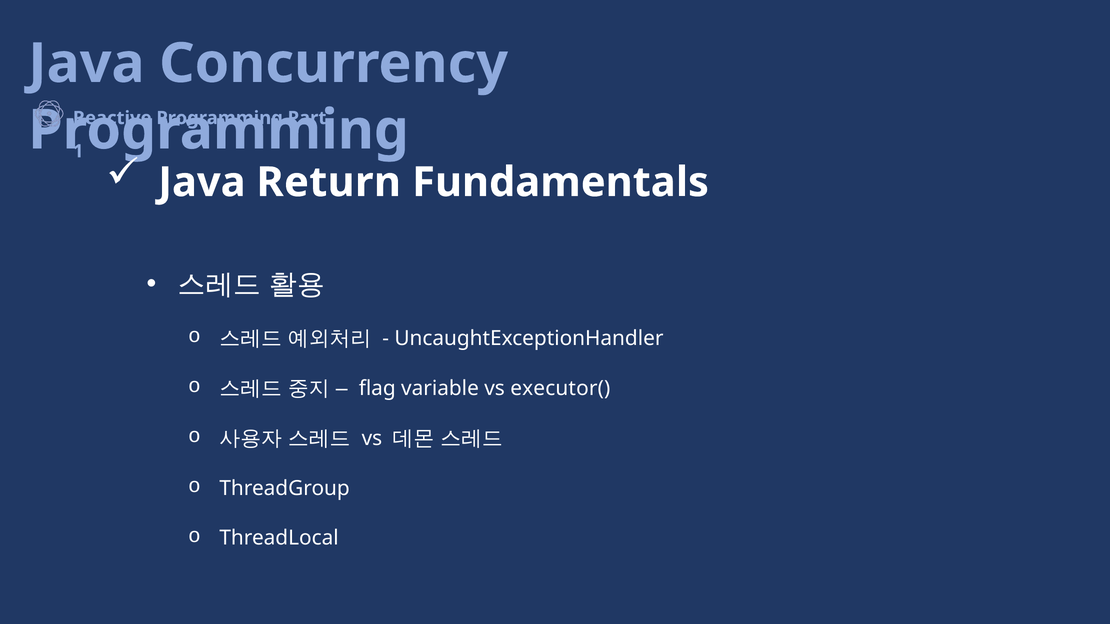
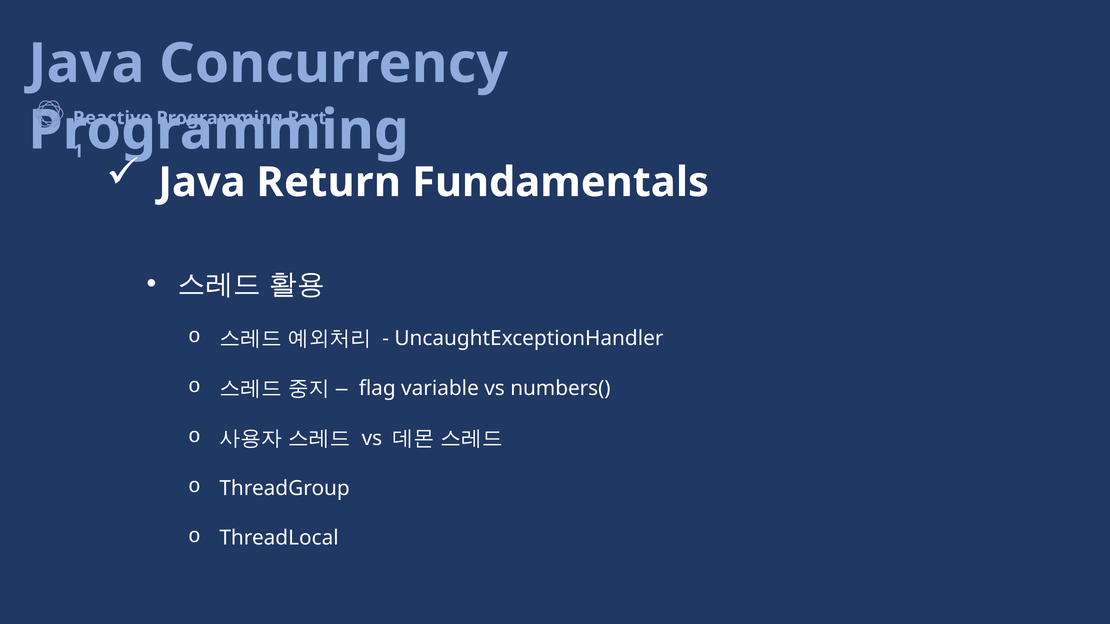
executor(: executor( -> numbers(
